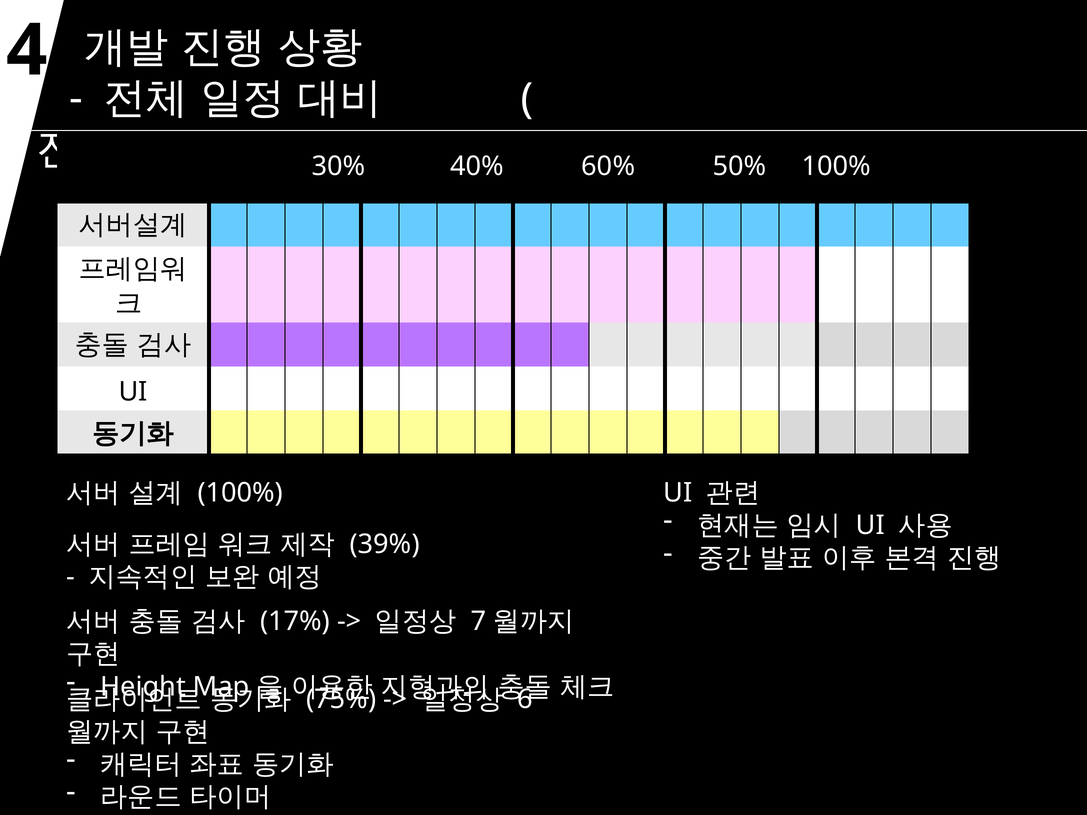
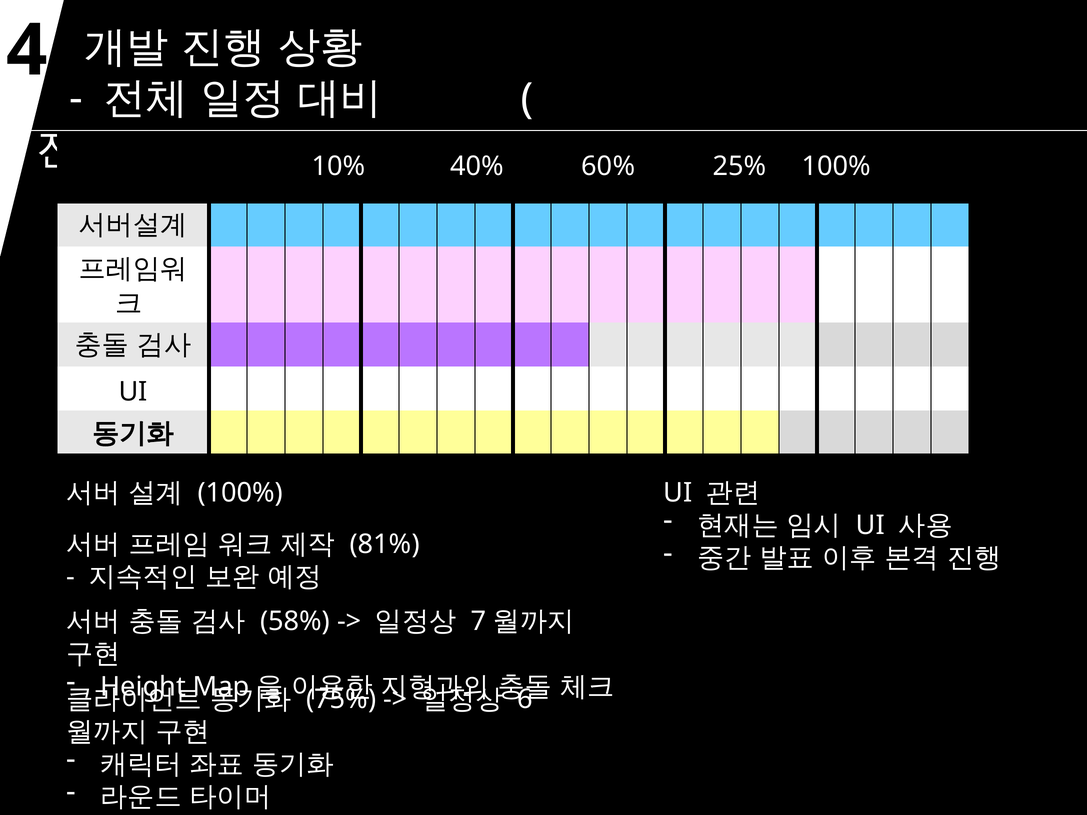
30%: 30% -> 10%
50%: 50% -> 25%
39%: 39% -> 81%
17%: 17% -> 58%
